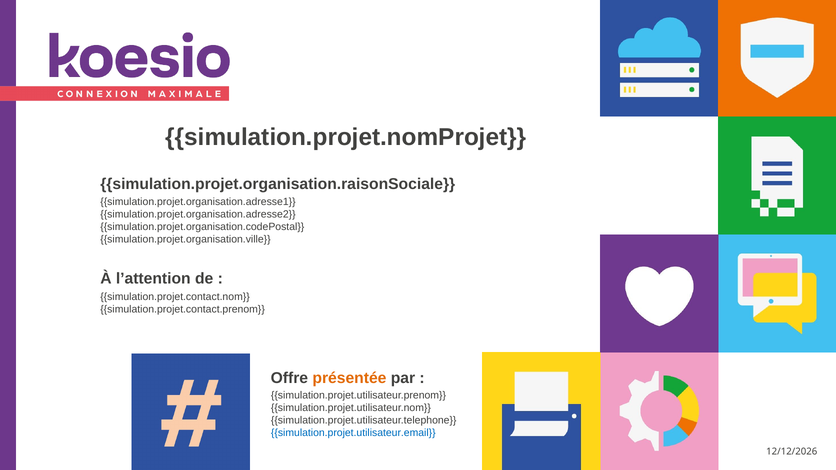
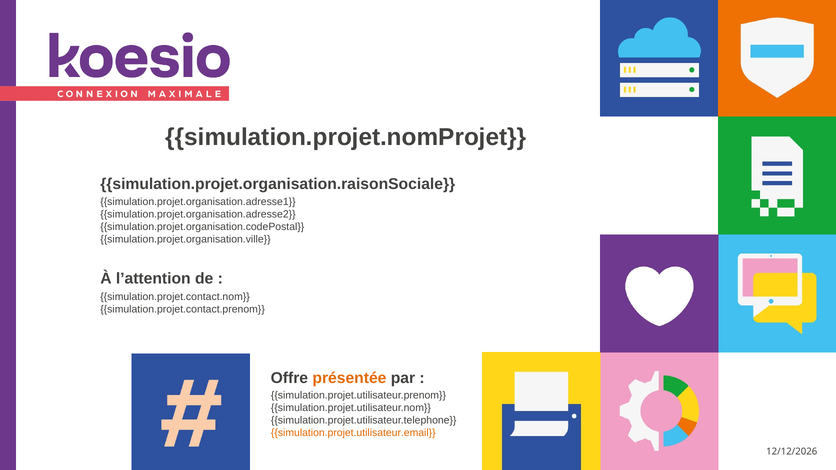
simulation.projet.utilisateur.email colour: blue -> orange
